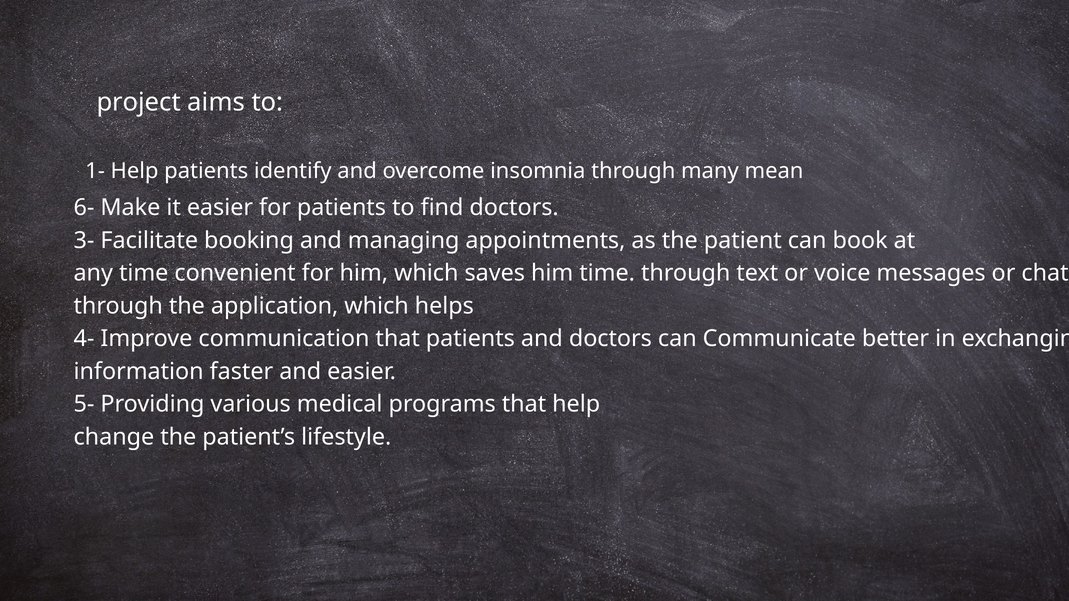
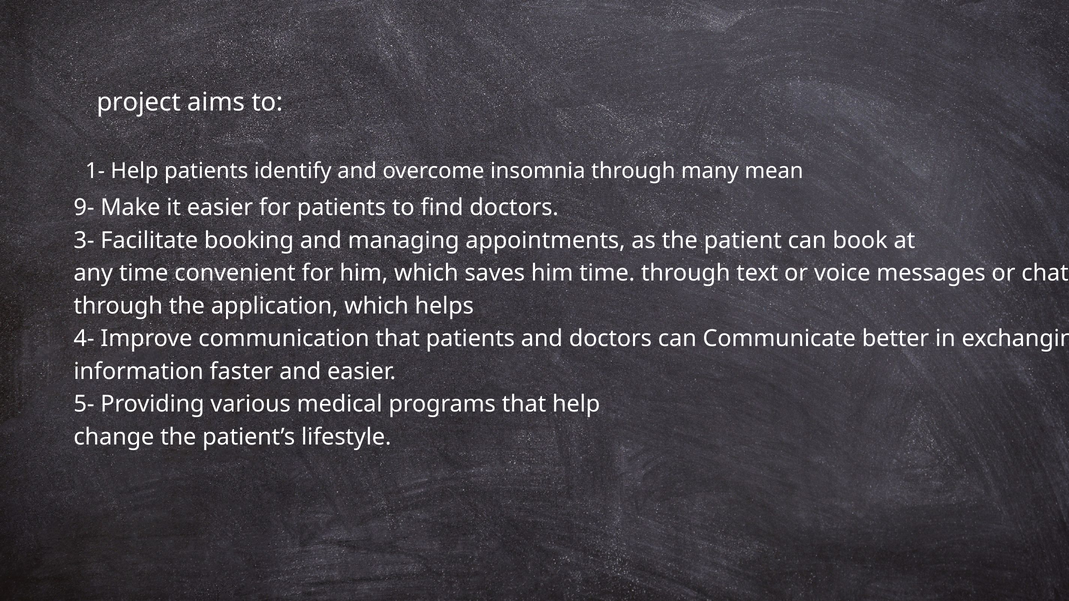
6-: 6- -> 9-
